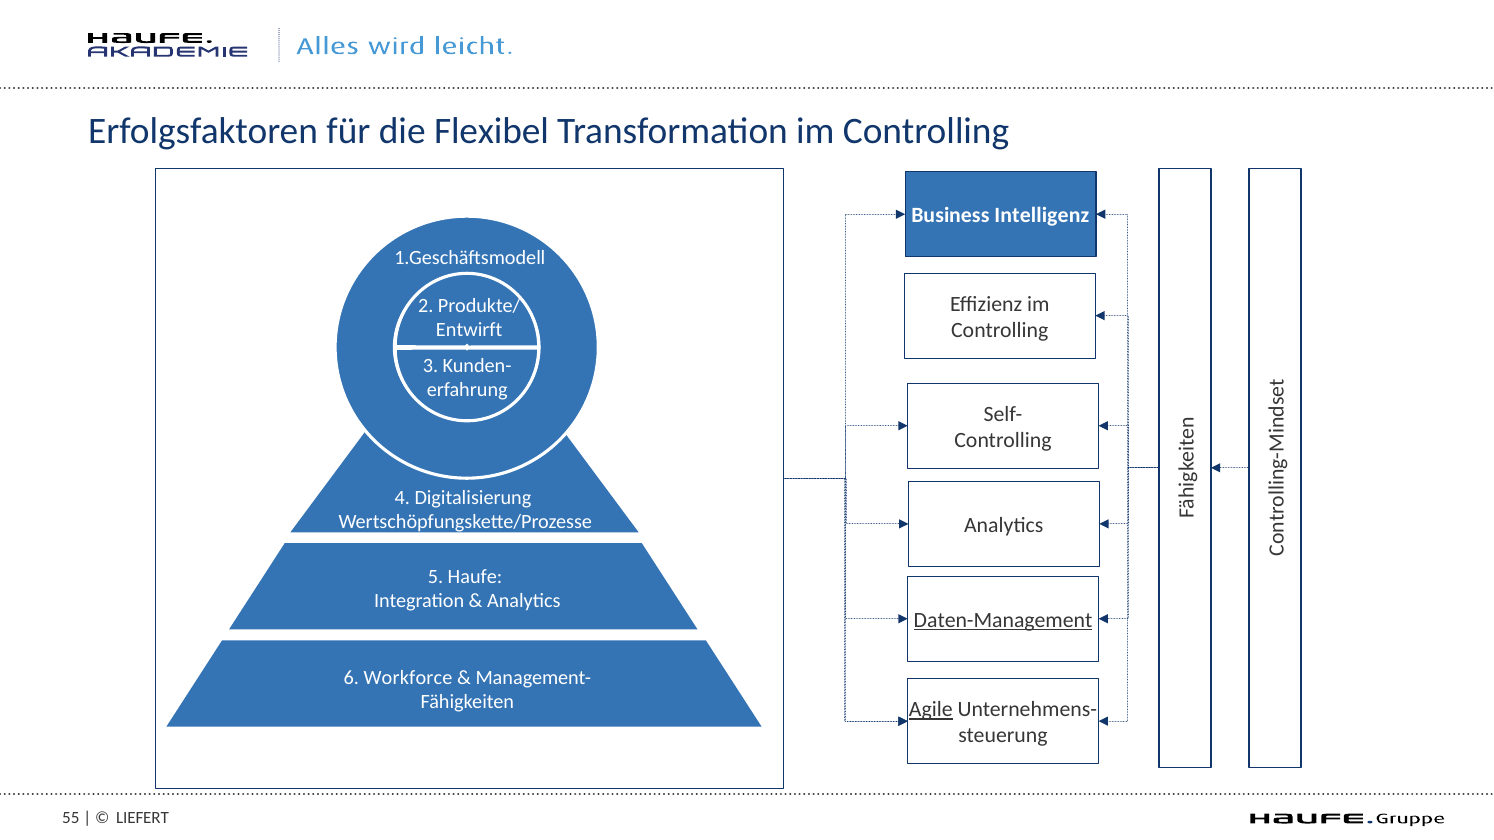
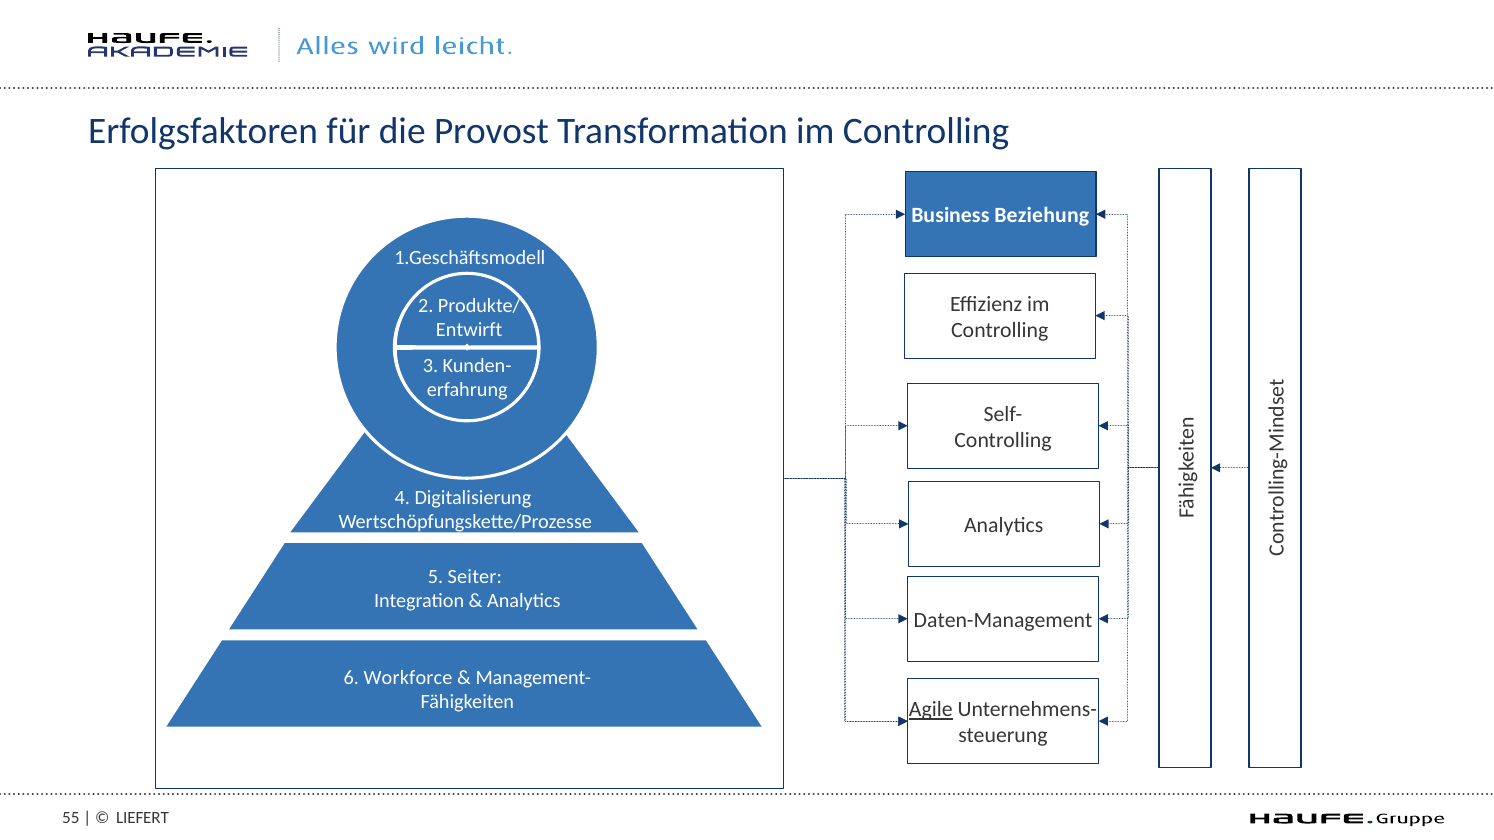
Flexibel: Flexibel -> Provost
Intelligenz: Intelligenz -> Beziehung
Haufe: Haufe -> Seiter
Daten-Management underline: present -> none
